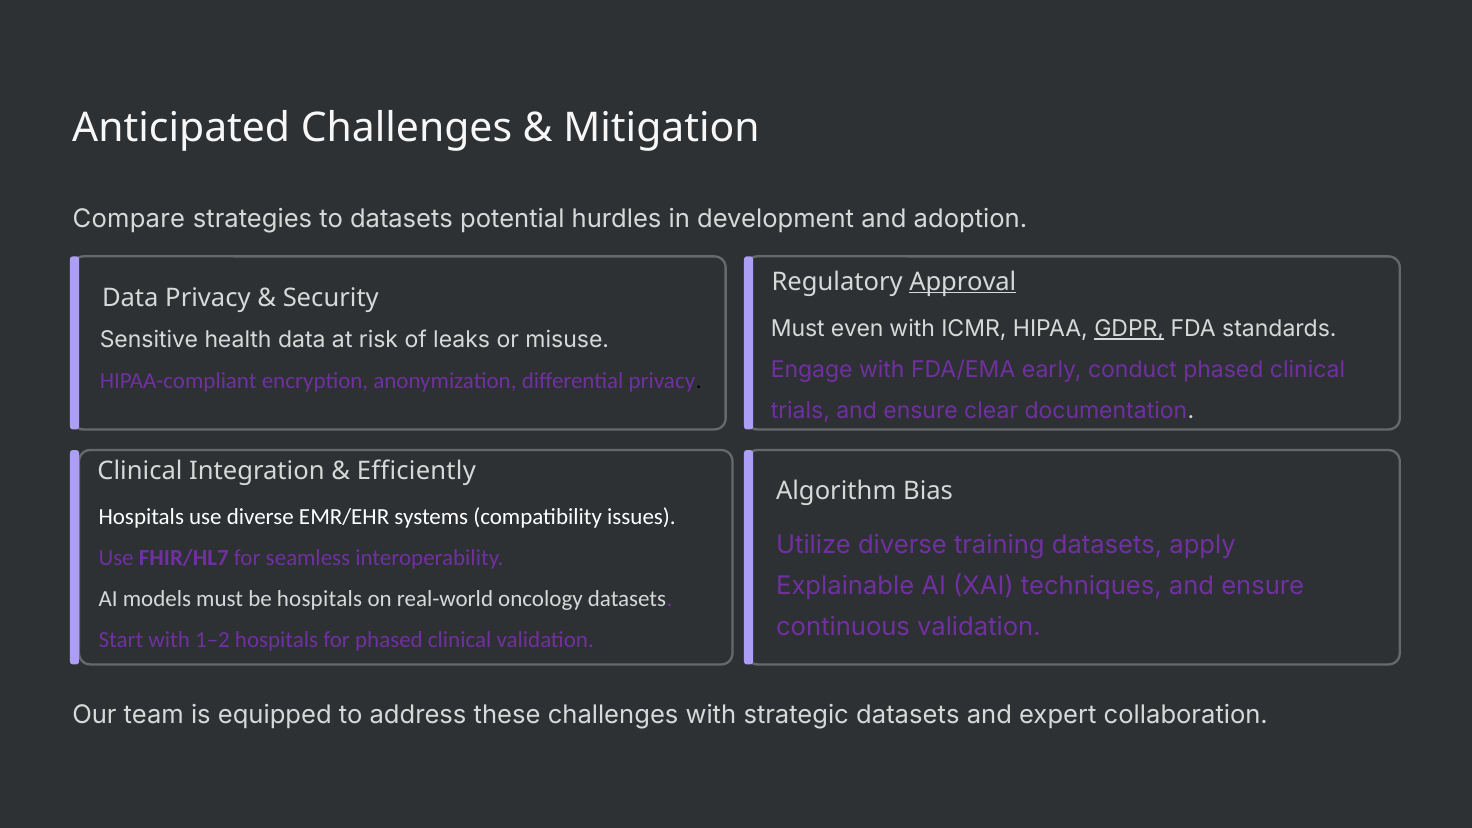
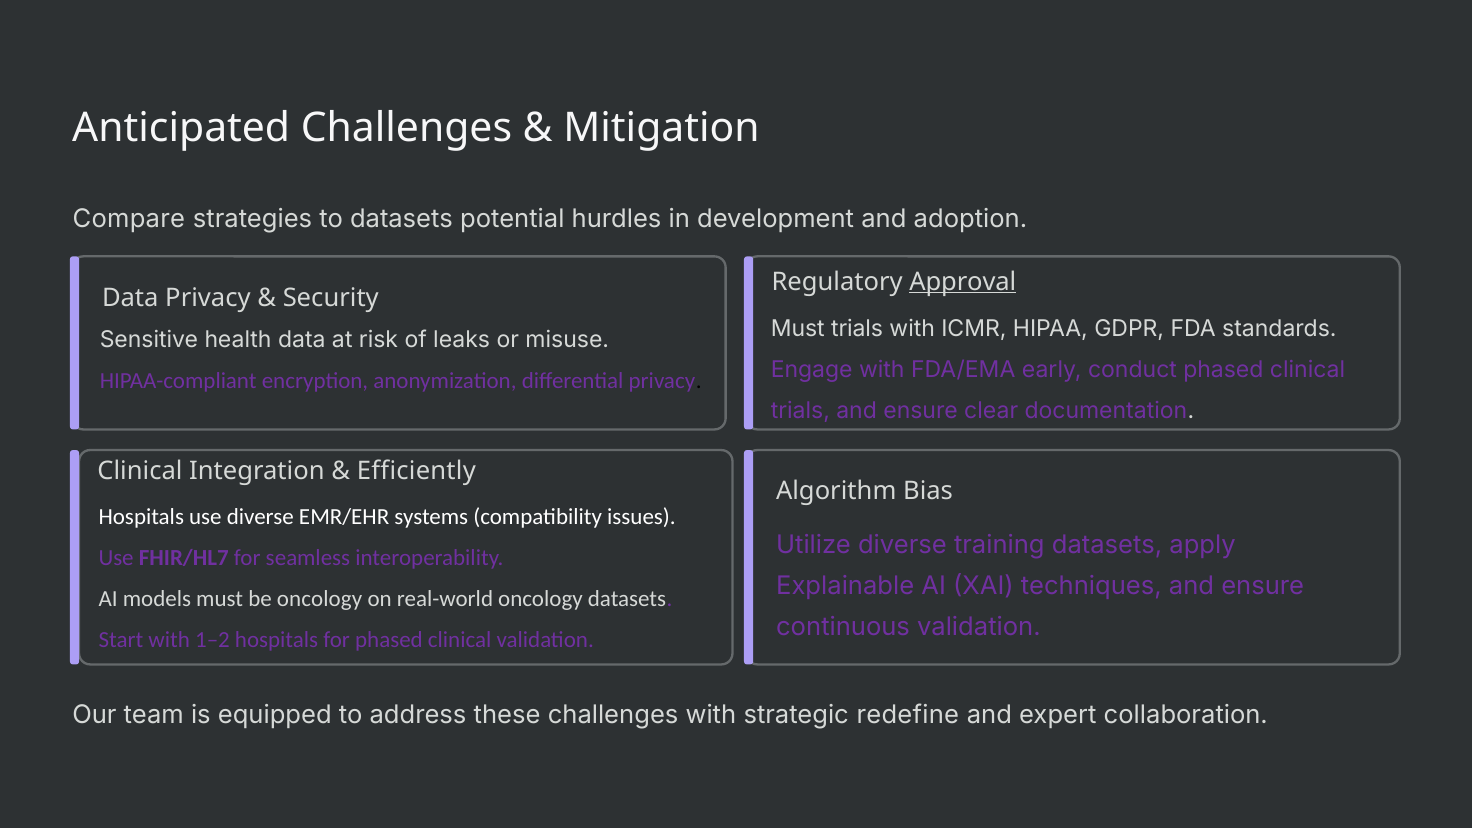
Must even: even -> trials
GDPR underline: present -> none
be hospitals: hospitals -> oncology
strategic datasets: datasets -> redefine
